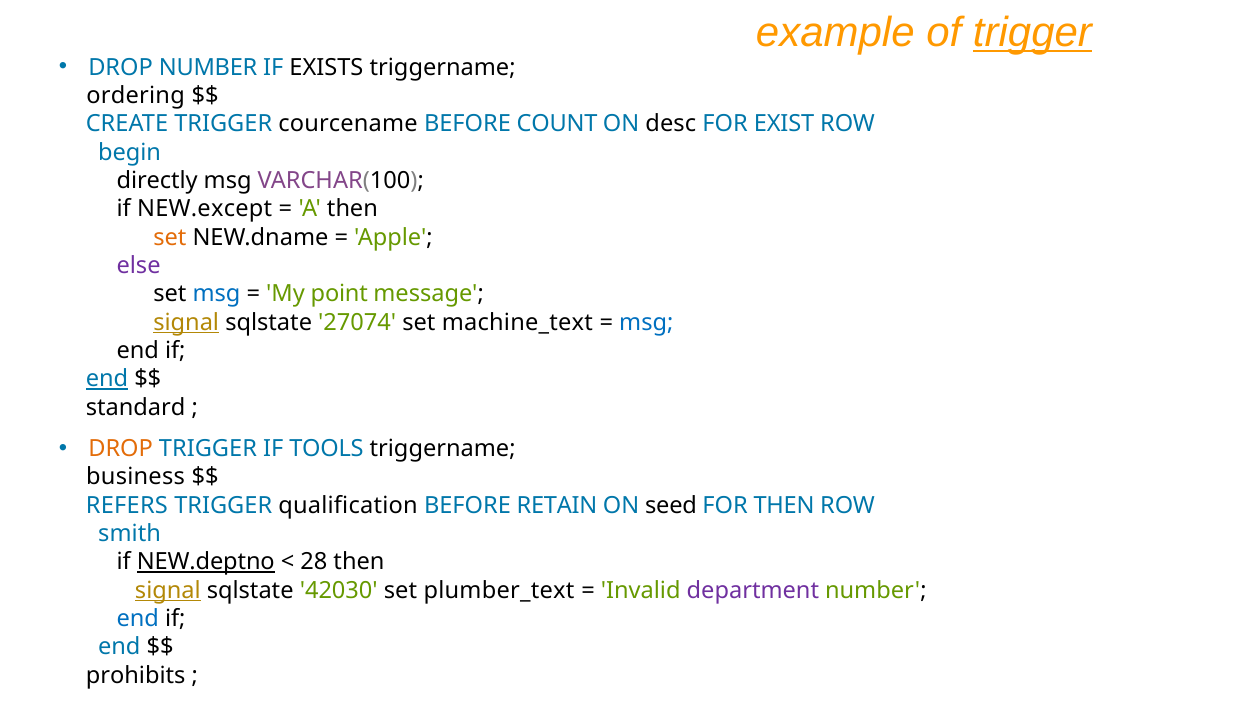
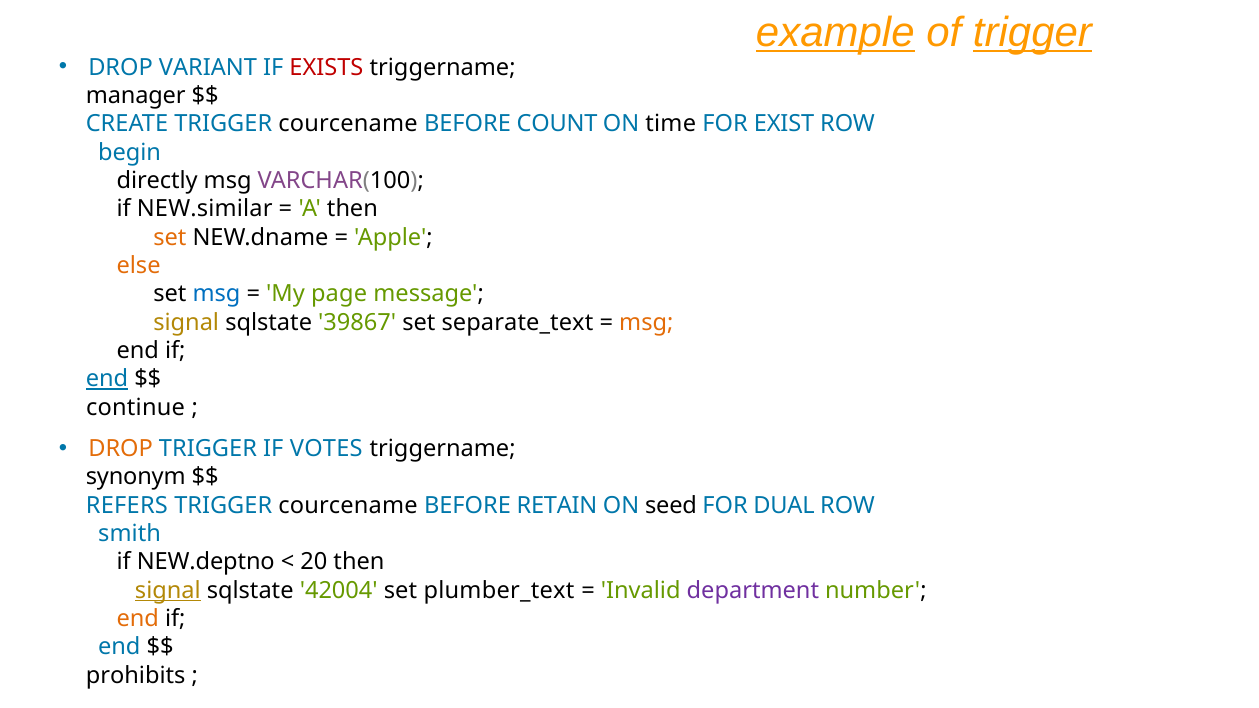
example underline: none -> present
DROP NUMBER: NUMBER -> VARIANT
EXISTS colour: black -> red
ordering: ordering -> manager
desc: desc -> time
NEW.except: NEW.except -> NEW.similar
else colour: purple -> orange
point: point -> page
signal at (186, 322) underline: present -> none
27074: 27074 -> 39867
machine_text: machine_text -> separate_text
msg at (646, 322) colour: blue -> orange
standard: standard -> continue
TOOLS: TOOLS -> VOTES
business: business -> synonym
qualification at (348, 506): qualification -> courcename
FOR THEN: THEN -> DUAL
NEW.deptno underline: present -> none
28: 28 -> 20
42030: 42030 -> 42004
end at (138, 619) colour: blue -> orange
